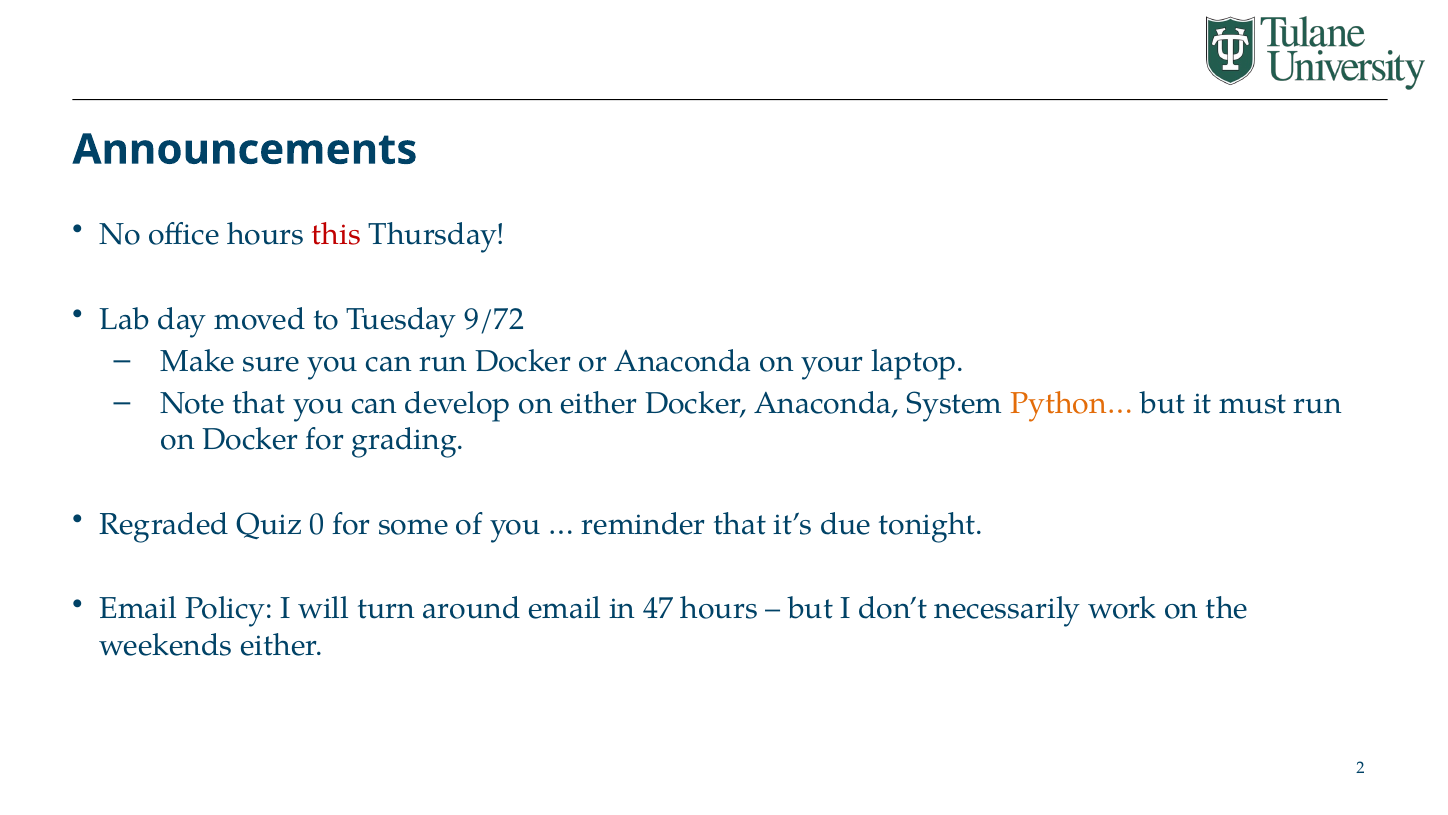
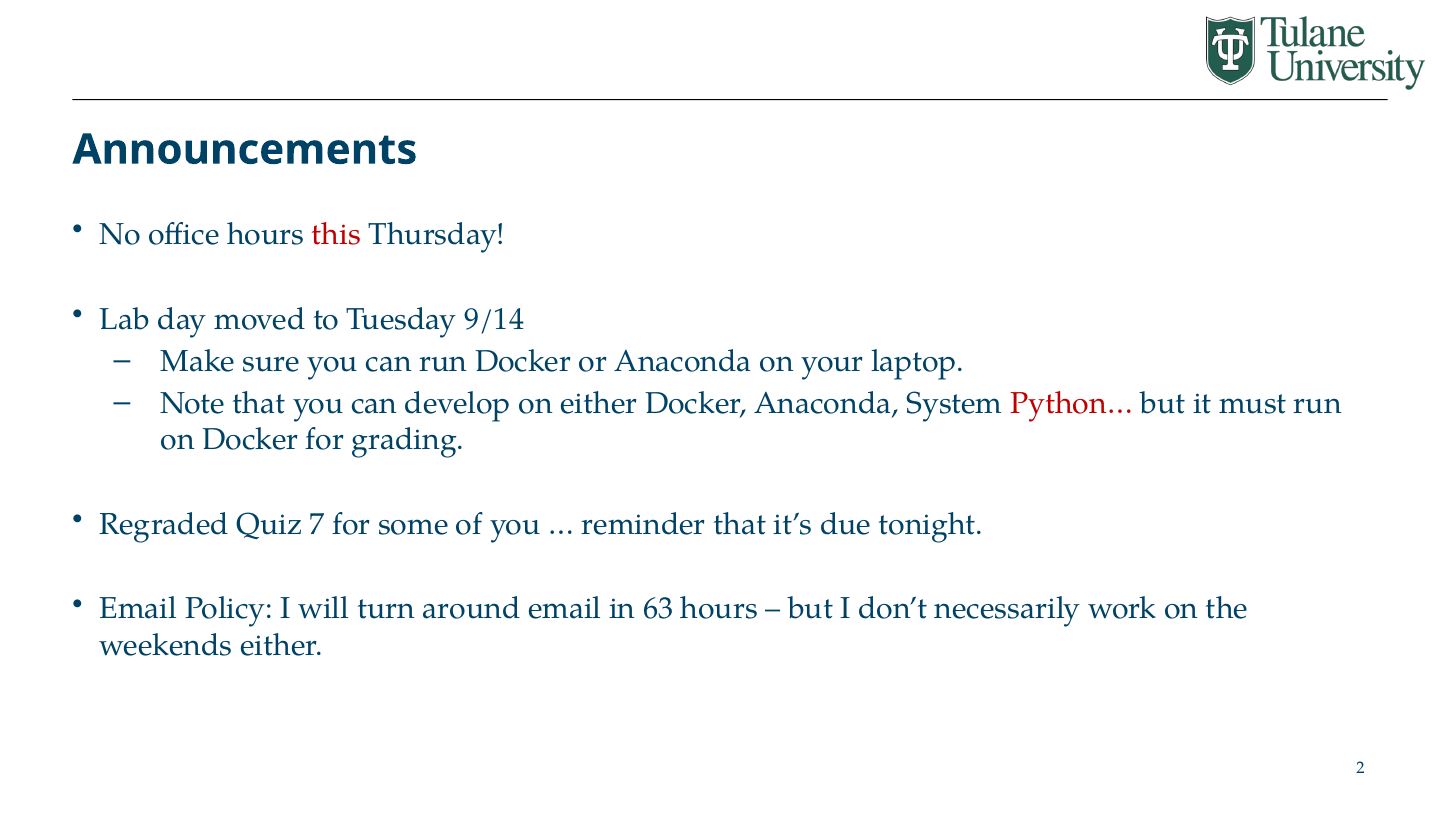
9/72: 9/72 -> 9/14
Python… colour: orange -> red
0: 0 -> 7
47: 47 -> 63
